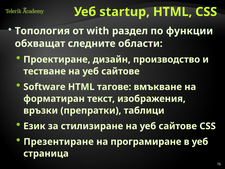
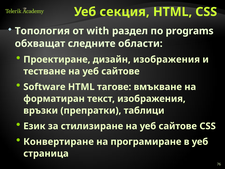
startup: startup -> секция
функции: функции -> programs
дизайн производство: производство -> изображения
Презентиране: Презентиране -> Конвертиране
